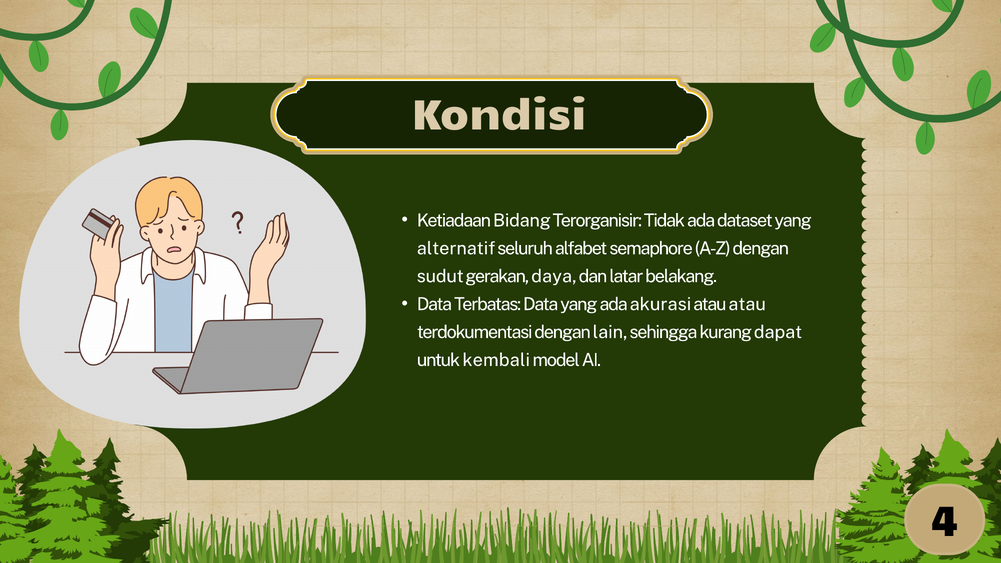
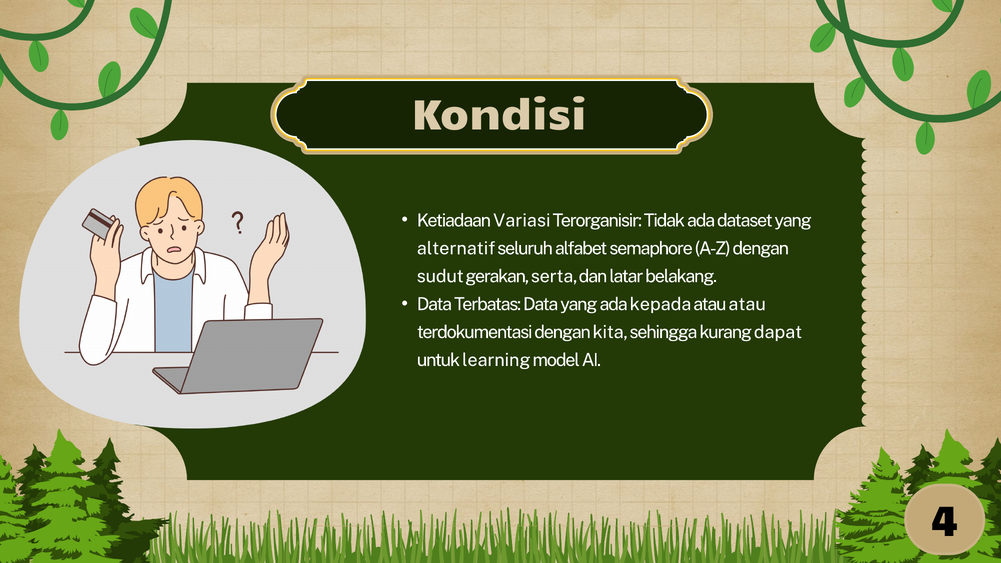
Bidang: Bidang -> Variasi
daya: daya -> serta
akurasi: akurasi -> kepada
lain: lain -> kita
kembali: kembali -> learning
